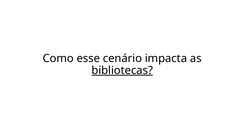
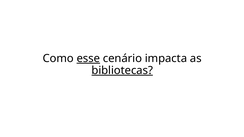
esse underline: none -> present
